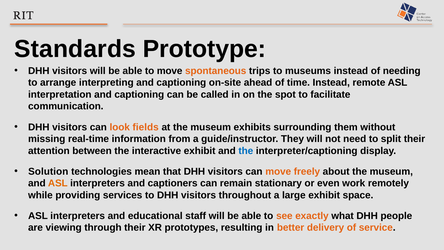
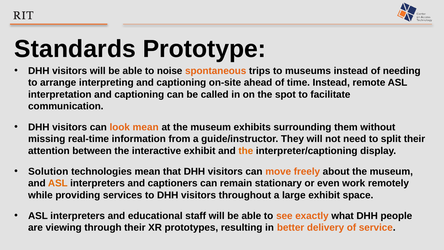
to move: move -> noise
look fields: fields -> mean
the at (246, 151) colour: blue -> orange
